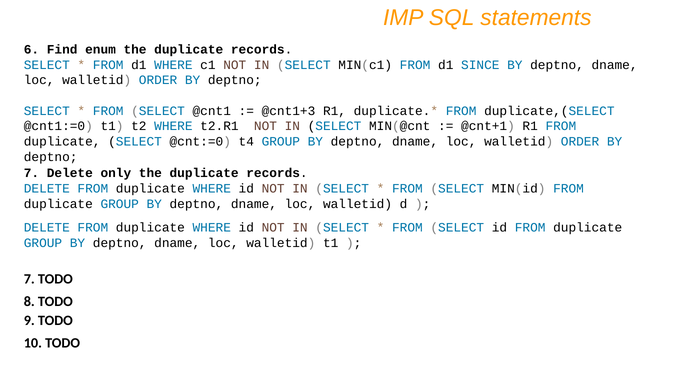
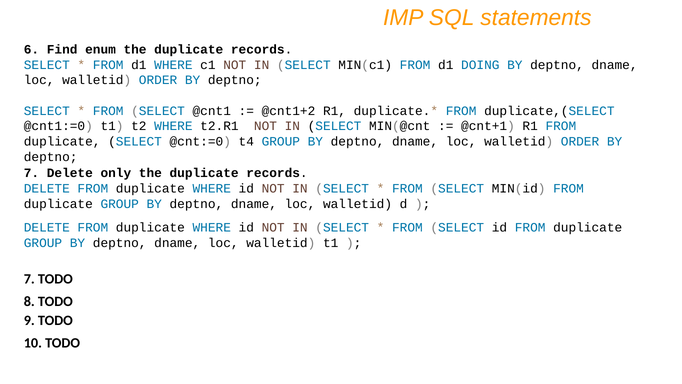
SINCE: SINCE -> DOING
@cnt1+3: @cnt1+3 -> @cnt1+2
